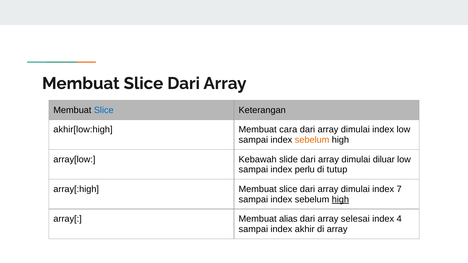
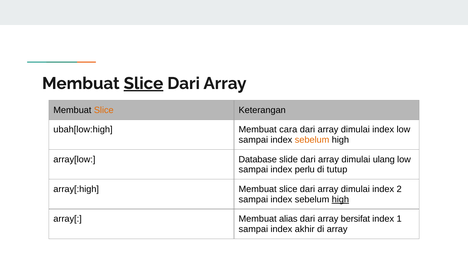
Slice at (143, 83) underline: none -> present
Slice at (104, 110) colour: blue -> orange
akhir[low:high: akhir[low:high -> ubah[low:high
Kebawah: Kebawah -> Database
diluar: diluar -> ulang
7: 7 -> 2
selesai: selesai -> bersifat
4: 4 -> 1
